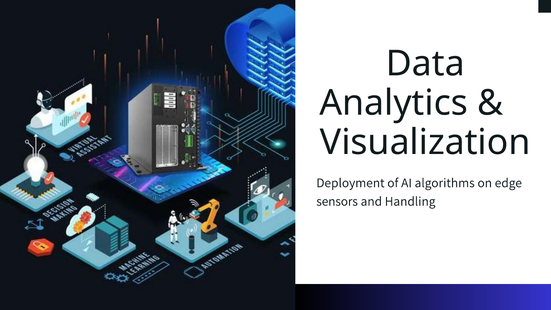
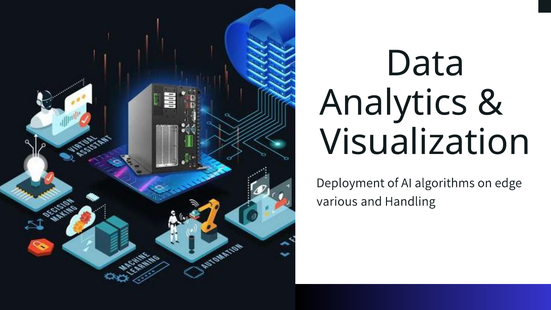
sensors: sensors -> various
